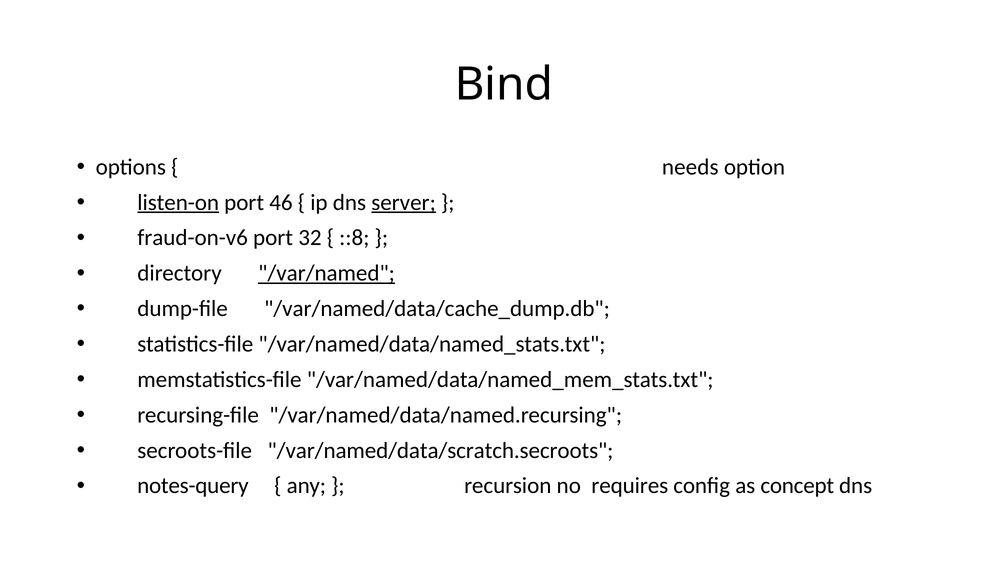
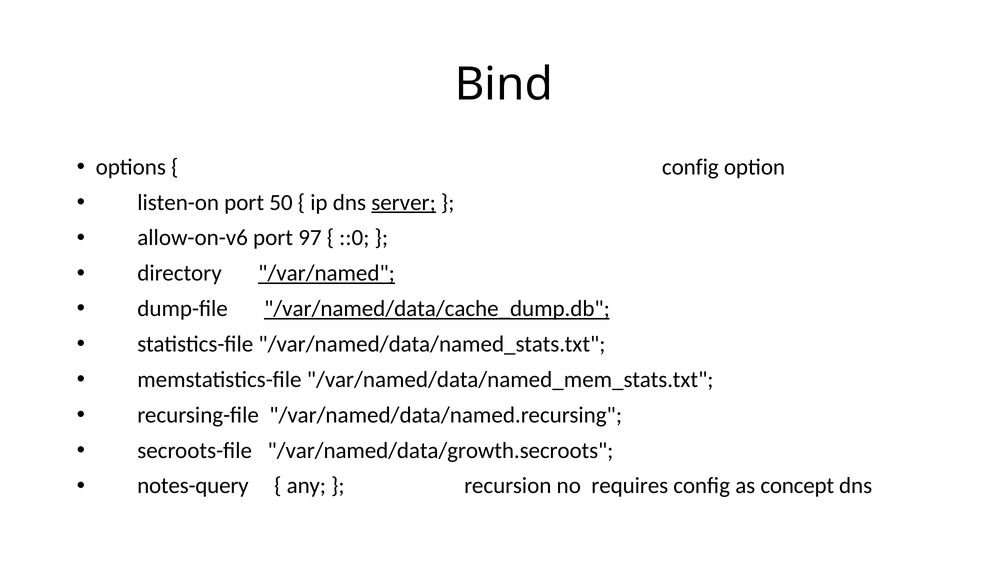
needs at (690, 167): needs -> config
listen-on underline: present -> none
46: 46 -> 50
fraud-on-v6: fraud-on-v6 -> allow-on-v6
32: 32 -> 97
::8: ::8 -> ::0
/var/named/data/cache_dump.db underline: none -> present
/var/named/data/scratch.secroots: /var/named/data/scratch.secroots -> /var/named/data/growth.secroots
